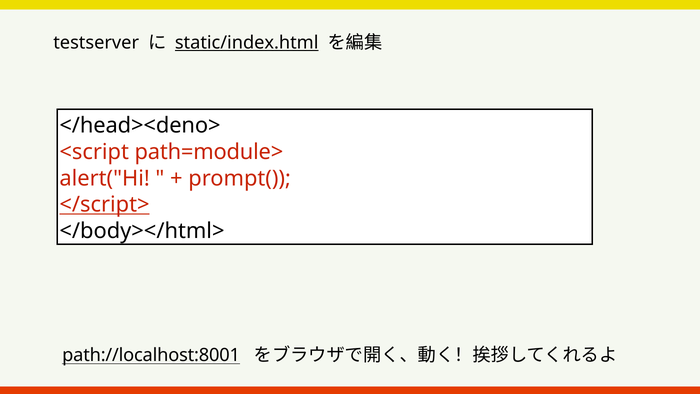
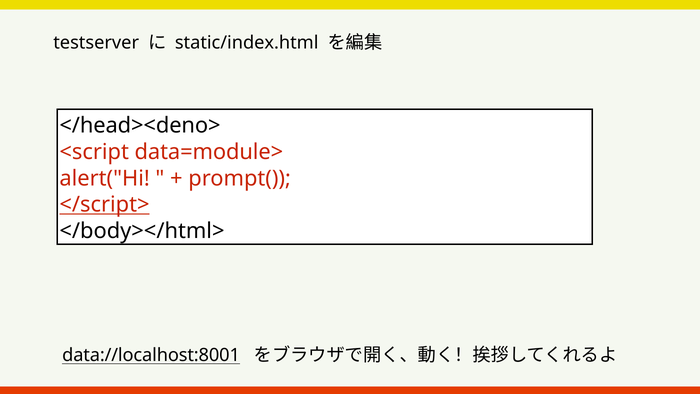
static/index.html underline: present -> none
path=module>: path=module> -> data=module>
path://localhost:8001: path://localhost:8001 -> data://localhost:8001
